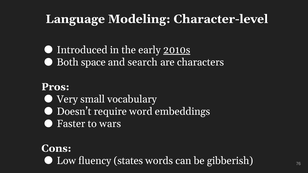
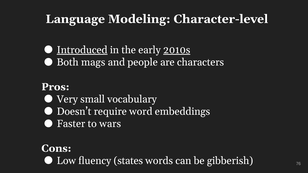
Introduced underline: none -> present
space: space -> mags
search: search -> people
